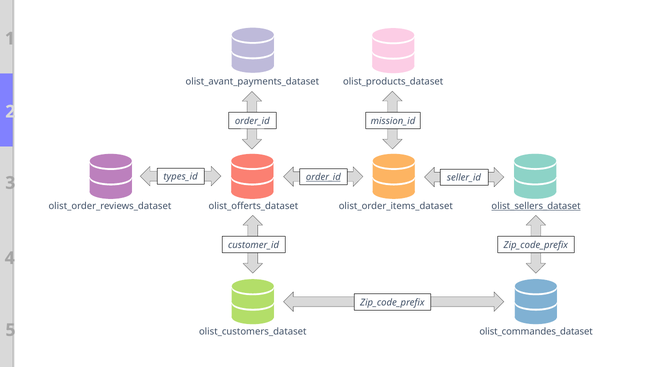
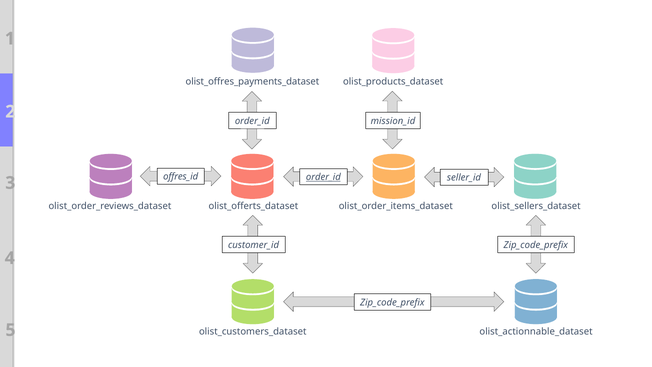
olist_avant_payments_dataset: olist_avant_payments_dataset -> olist_offres_payments_dataset
types_id: types_id -> offres_id
olist_sellers_dataset underline: present -> none
olist_commandes_dataset: olist_commandes_dataset -> olist_actionnable_dataset
